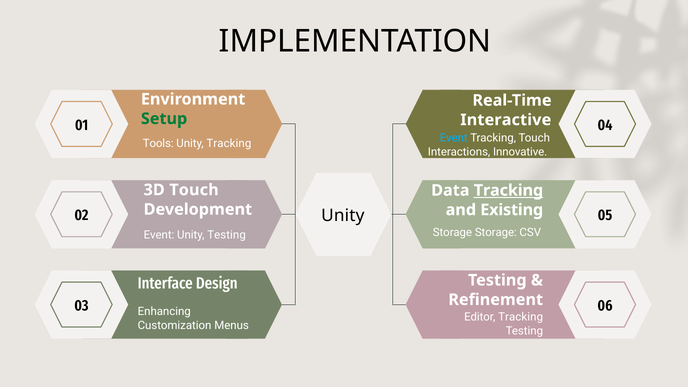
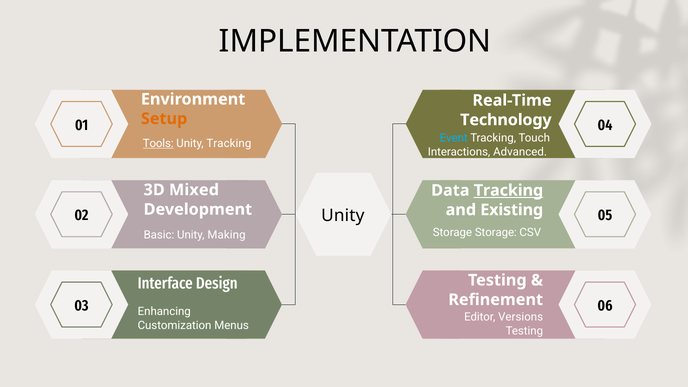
Setup colour: green -> orange
Interactive: Interactive -> Technology
Tools underline: none -> present
Innovative: Innovative -> Advanced
3D Touch: Touch -> Mixed
Event at (159, 235): Event -> Basic
Unity Testing: Testing -> Making
Editor Tracking: Tracking -> Versions
